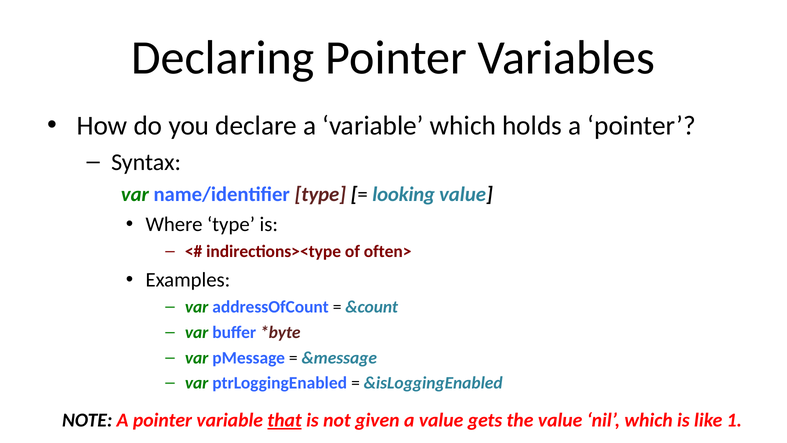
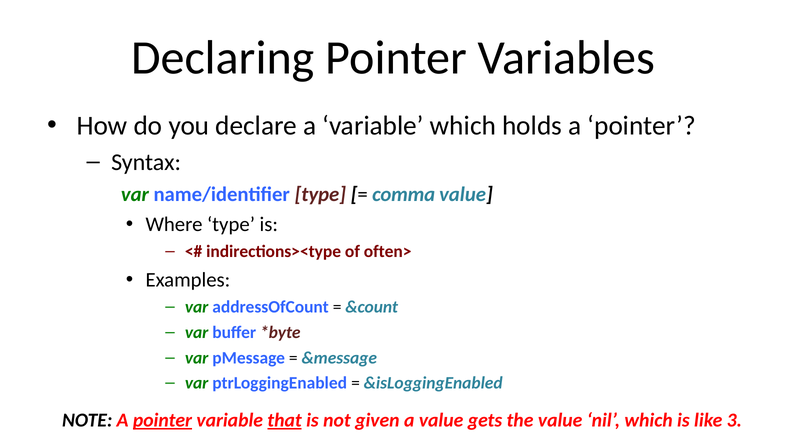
looking: looking -> comma
pointer at (162, 420) underline: none -> present
1: 1 -> 3
